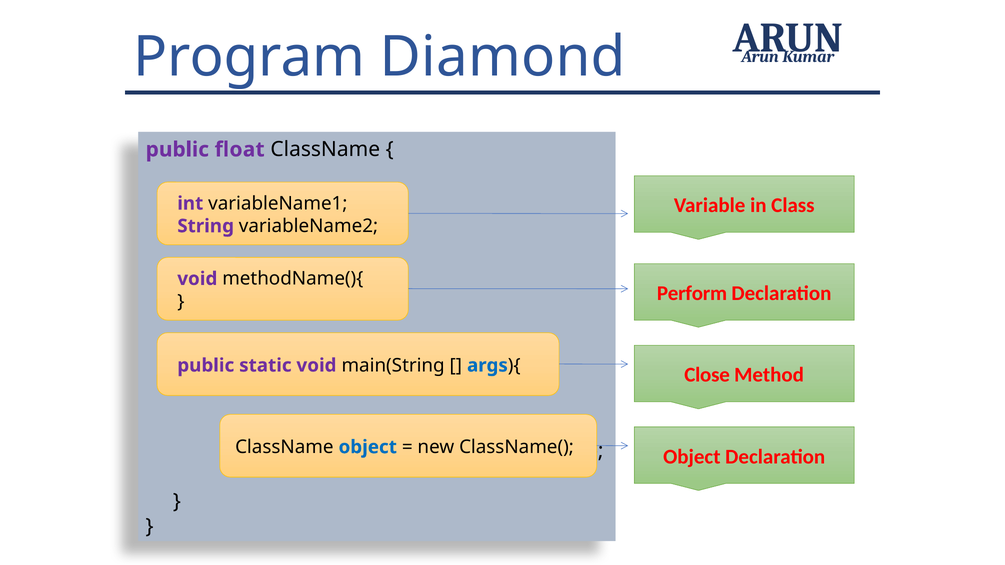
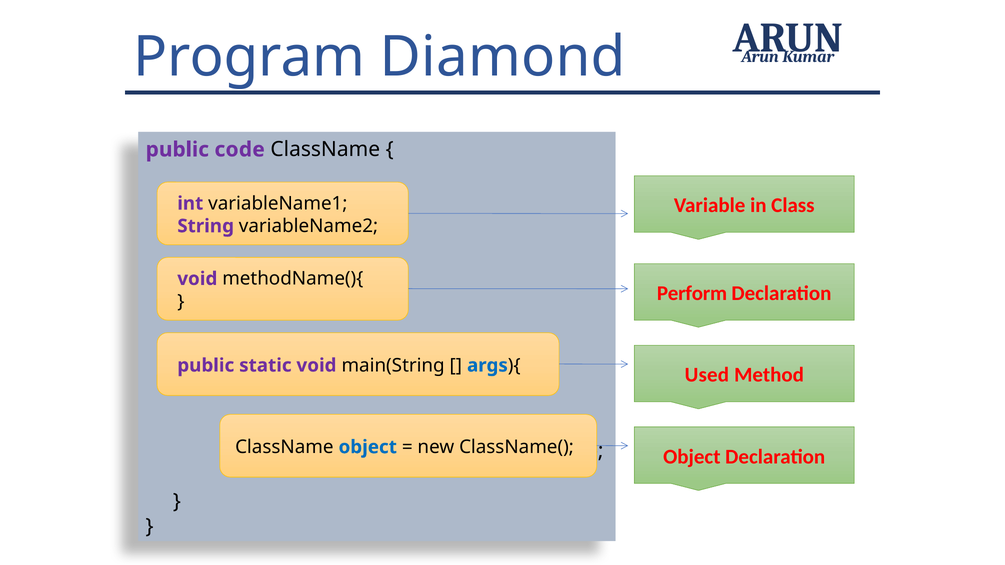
float: float -> code
Close: Close -> Used
